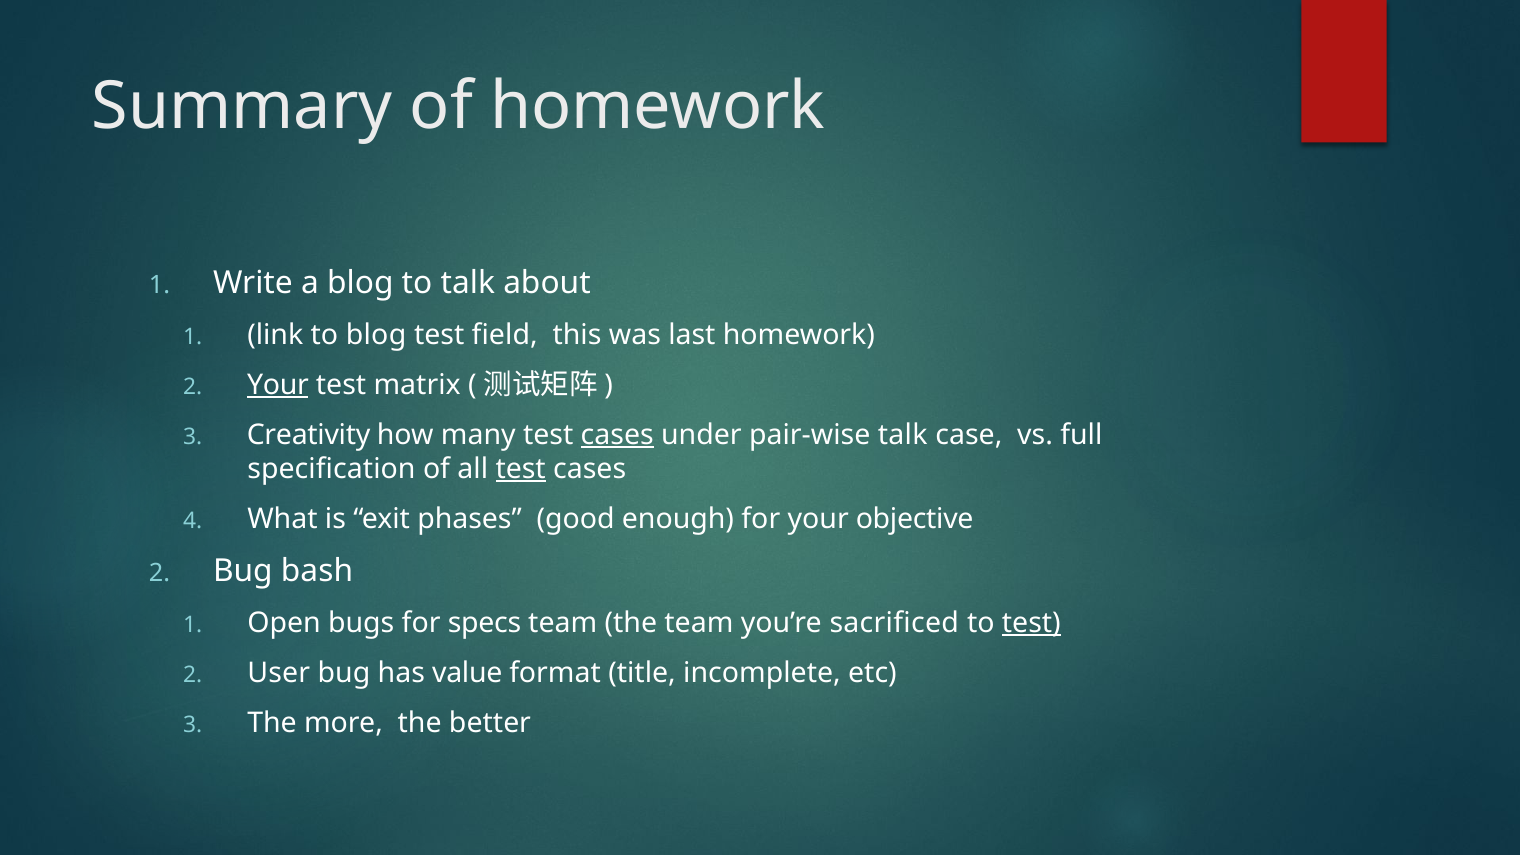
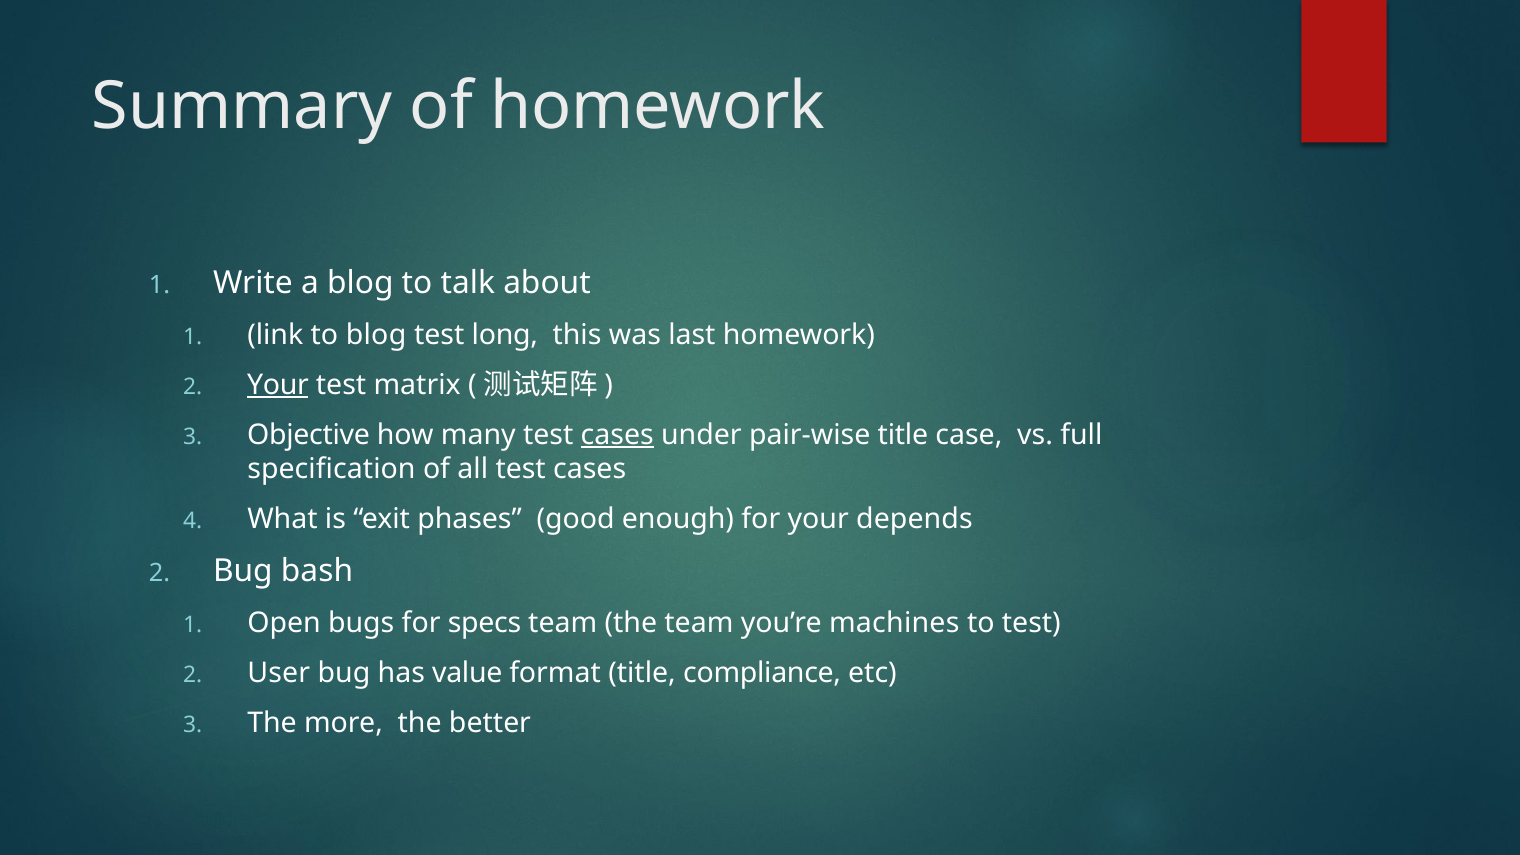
field: field -> long
Creativity: Creativity -> Objective
pair-wise talk: talk -> title
test at (521, 469) underline: present -> none
objective: objective -> depends
sacrificed: sacrificed -> machines
test at (1031, 623) underline: present -> none
incomplete: incomplete -> compliance
